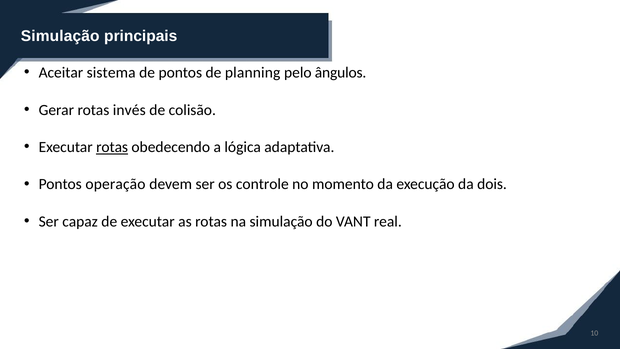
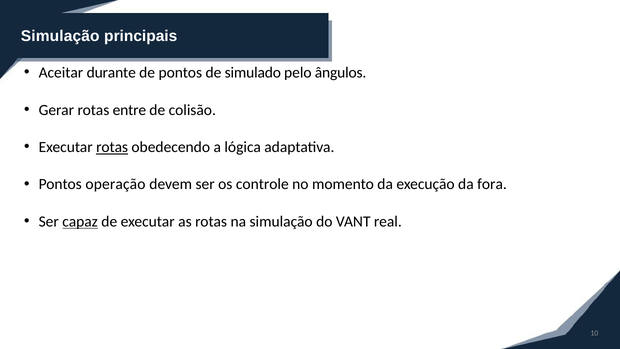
sistema: sistema -> durante
planning: planning -> simulado
invés: invés -> entre
dois: dois -> fora
capaz underline: none -> present
